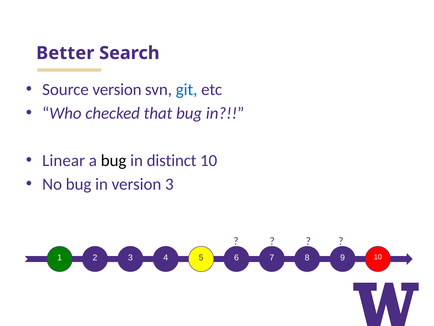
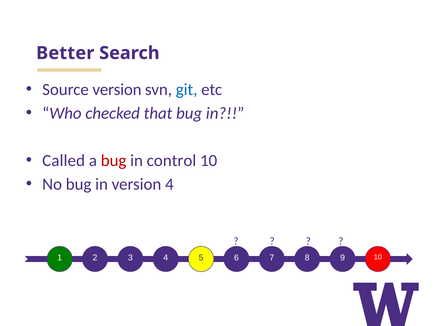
Linear: Linear -> Called
bug at (114, 160) colour: black -> red
distinct: distinct -> control
version 3: 3 -> 4
